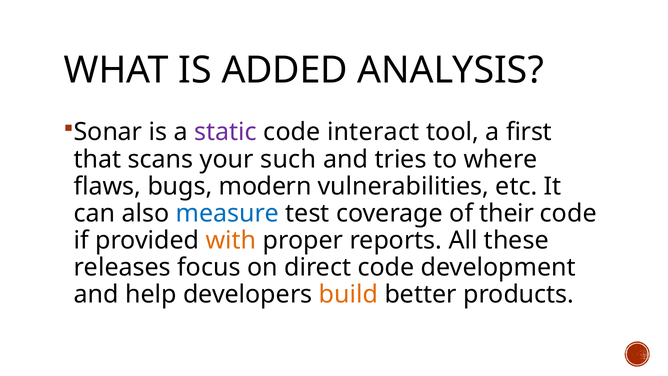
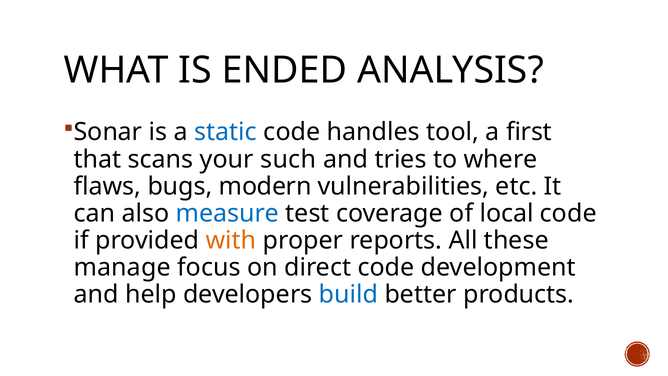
ADDED: ADDED -> ENDED
static colour: purple -> blue
interact: interact -> handles
their: their -> local
releases: releases -> manage
build colour: orange -> blue
